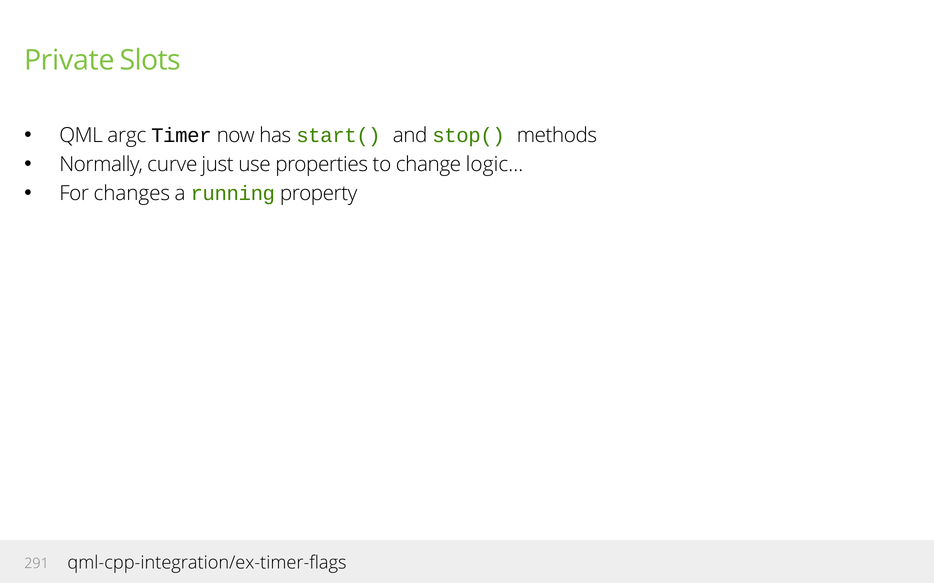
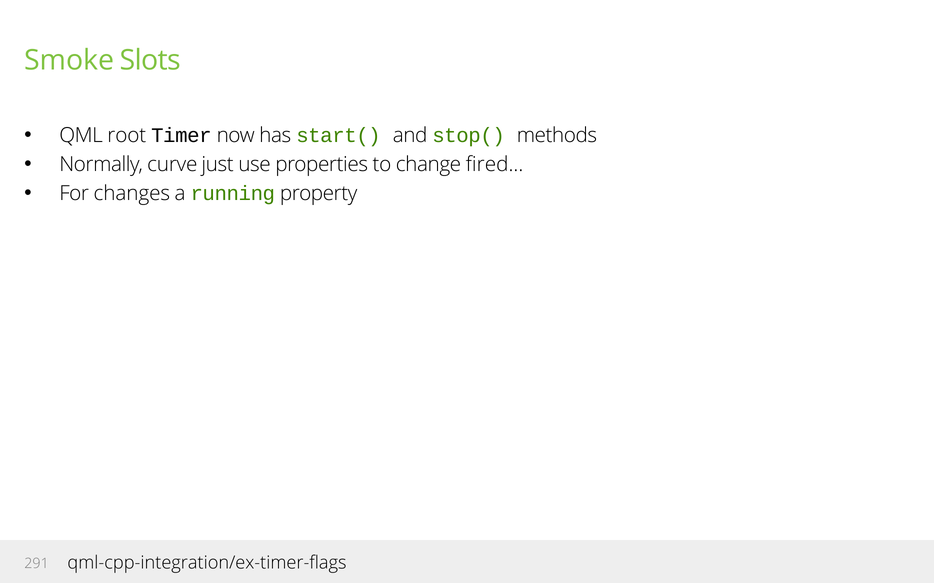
Private: Private -> Smoke
argc: argc -> root
logic: logic -> fired
